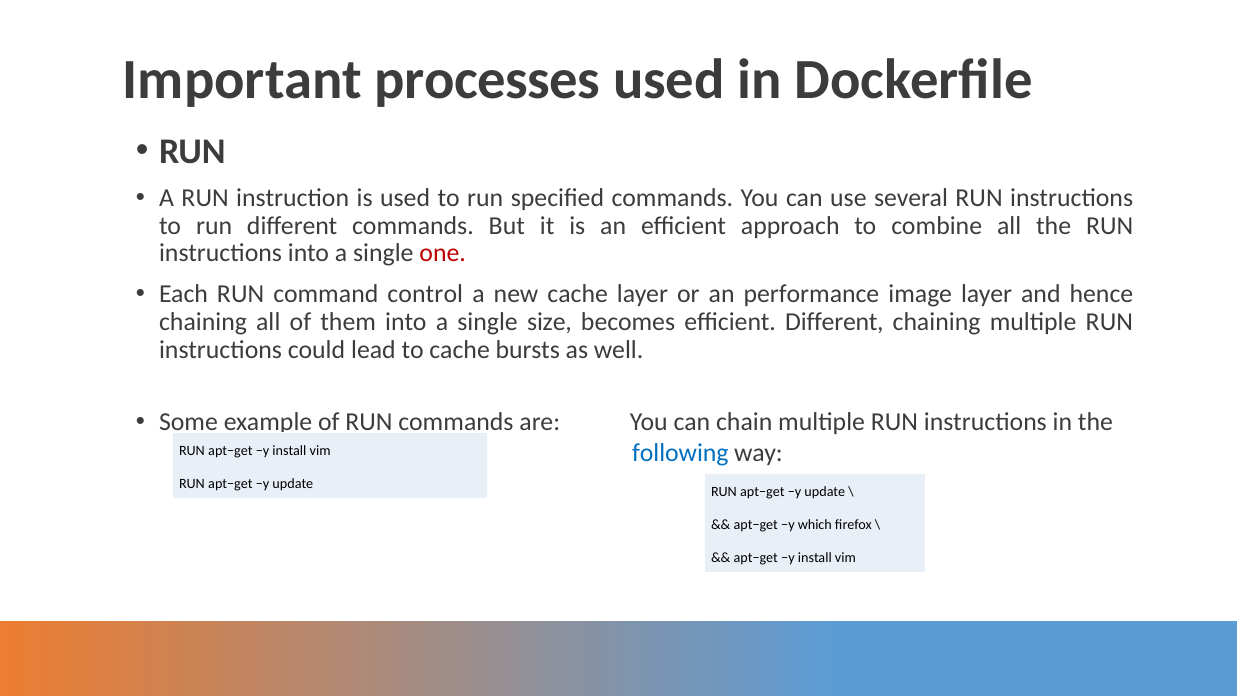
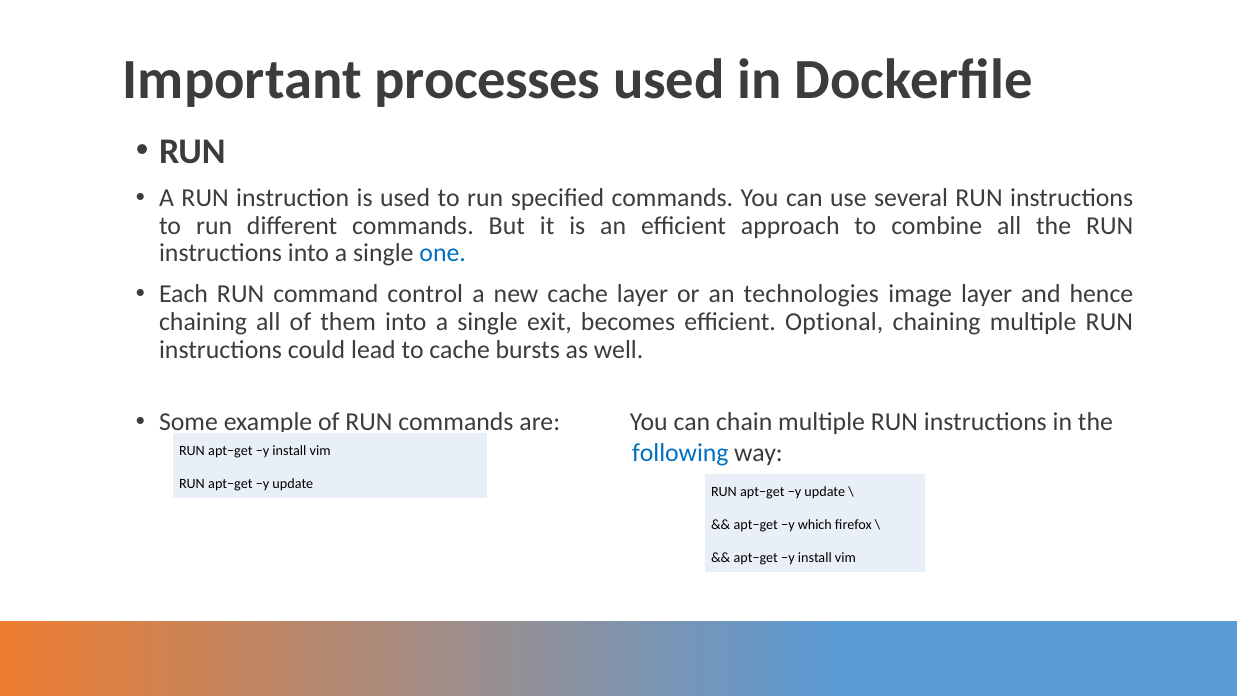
one colour: red -> blue
performance: performance -> technologies
size: size -> exit
efficient Different: Different -> Optional
